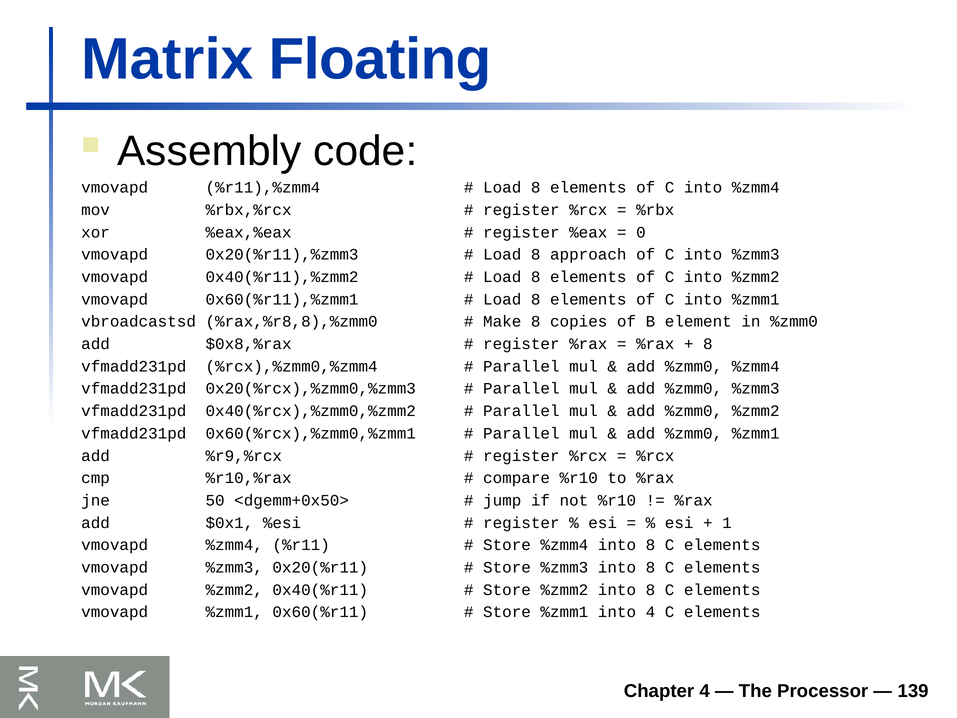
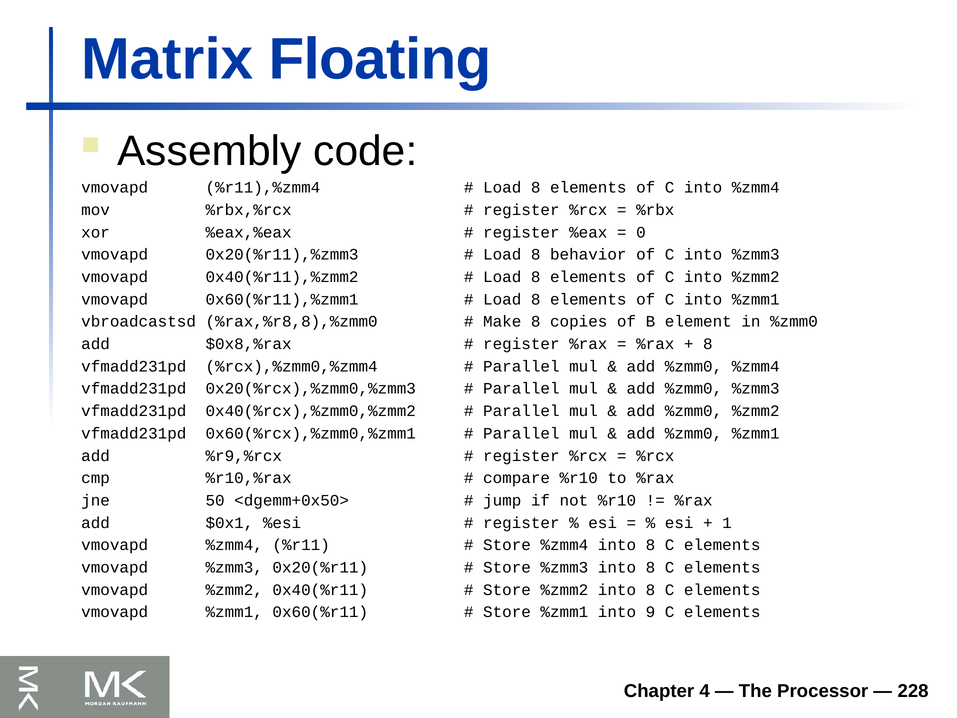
approach: approach -> behavior
into 4: 4 -> 9
139: 139 -> 228
